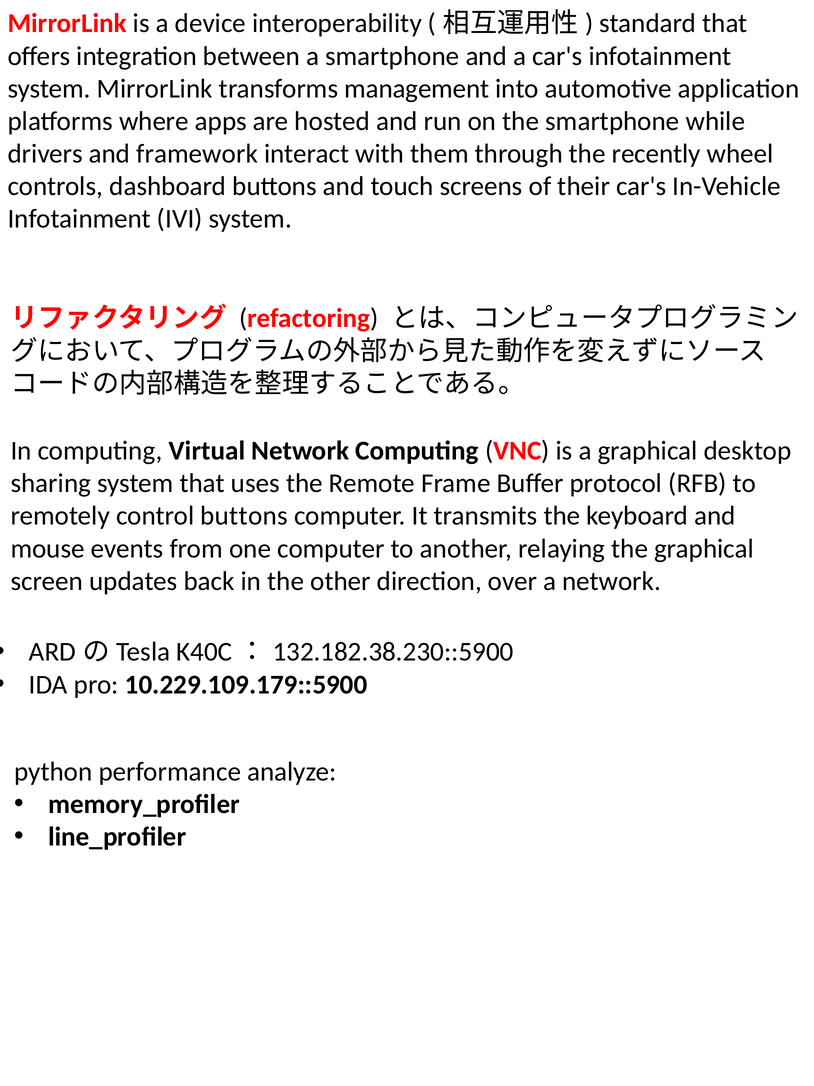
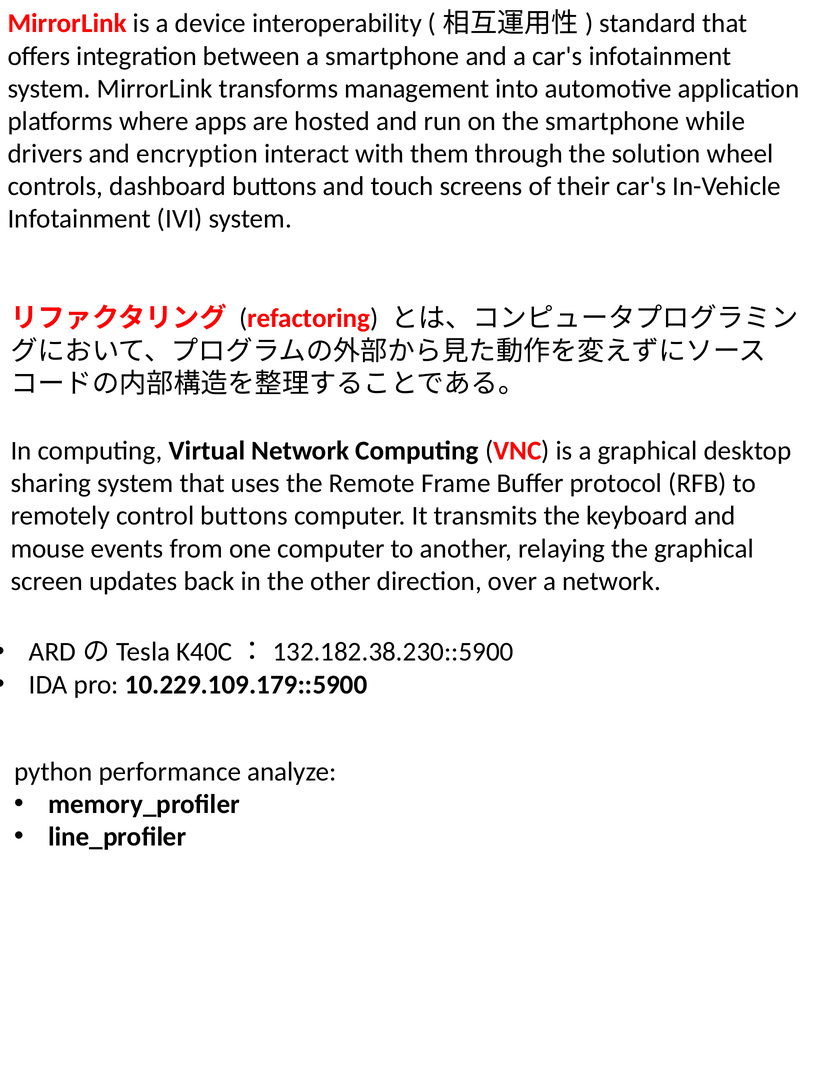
framework: framework -> encryption
recently: recently -> solution
